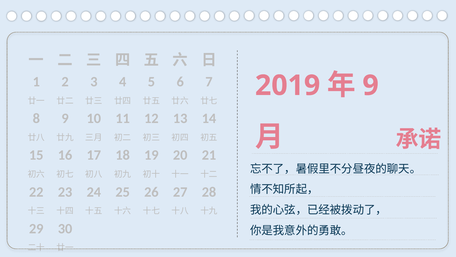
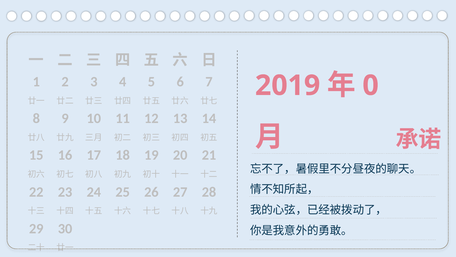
9 at (371, 85): 9 -> 0
